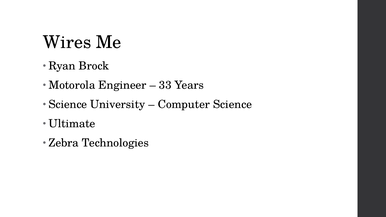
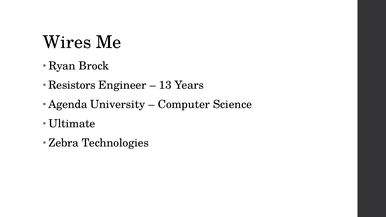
Motorola: Motorola -> Resistors
33: 33 -> 13
Science at (68, 104): Science -> Agenda
